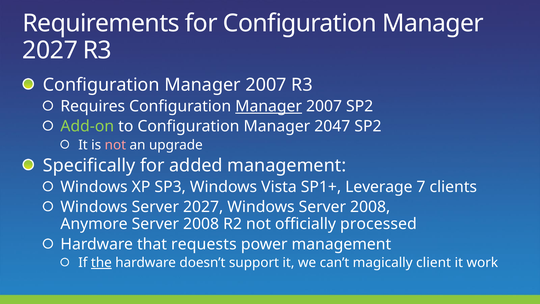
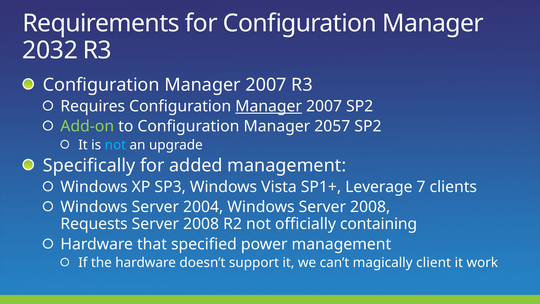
2027 at (50, 50): 2027 -> 2032
2047: 2047 -> 2057
not at (115, 145) colour: pink -> light blue
Server 2027: 2027 -> 2004
Anymore: Anymore -> Requests
processed: processed -> containing
requests: requests -> specified
the underline: present -> none
